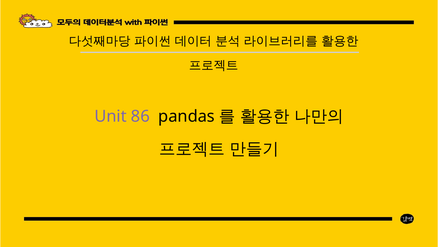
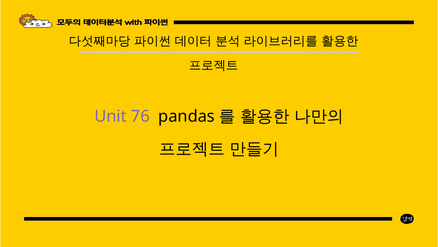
86: 86 -> 76
